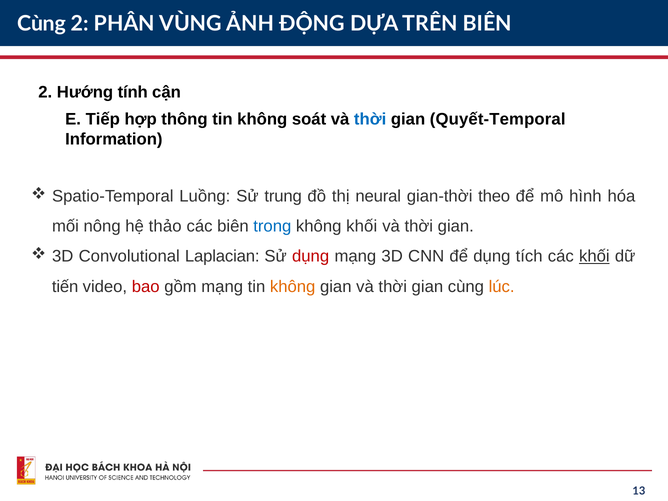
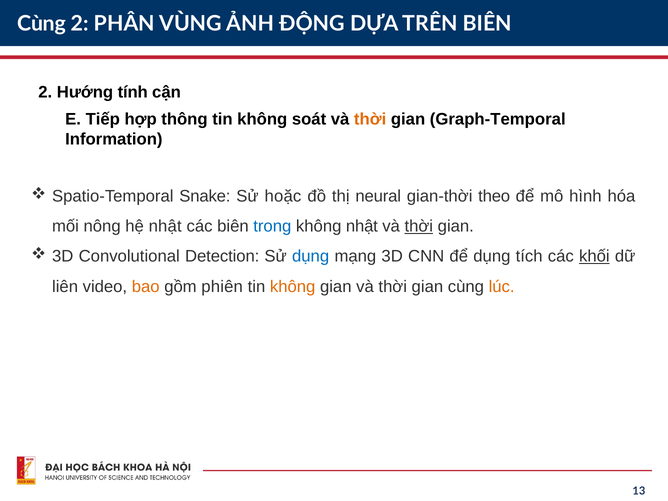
thời at (370, 119) colour: blue -> orange
Quyết-Temporal: Quyết-Temporal -> Graph-Temporal
Luồng: Luồng -> Snake
trung: trung -> hoặc
hệ thảo: thảo -> nhật
không khối: khối -> nhật
thời at (419, 226) underline: none -> present
Laplacian: Laplacian -> Detection
dụng at (311, 256) colour: red -> blue
tiến: tiến -> liên
bao colour: red -> orange
gồm mạng: mạng -> phiên
